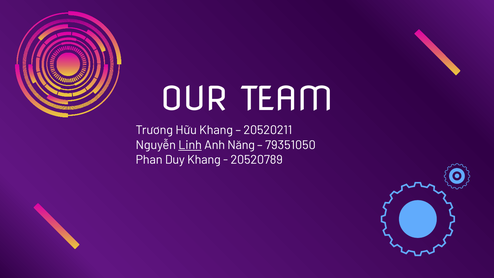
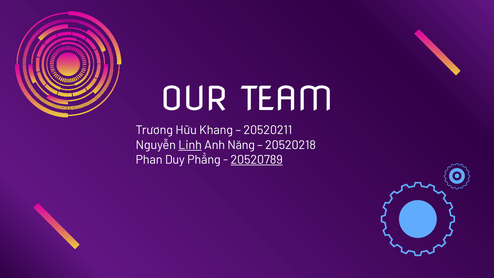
79351050: 79351050 -> 20520218
Duy Khang: Khang -> Phẳng
20520789 underline: none -> present
